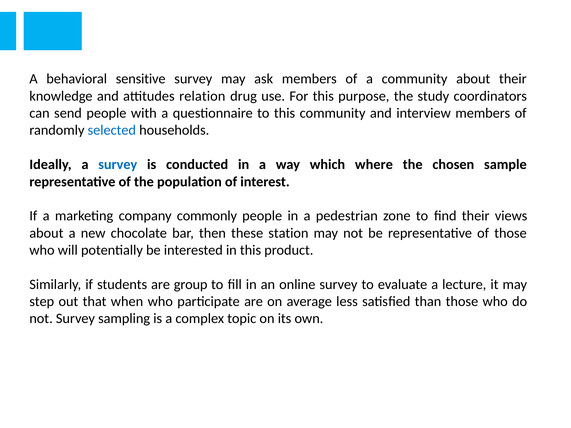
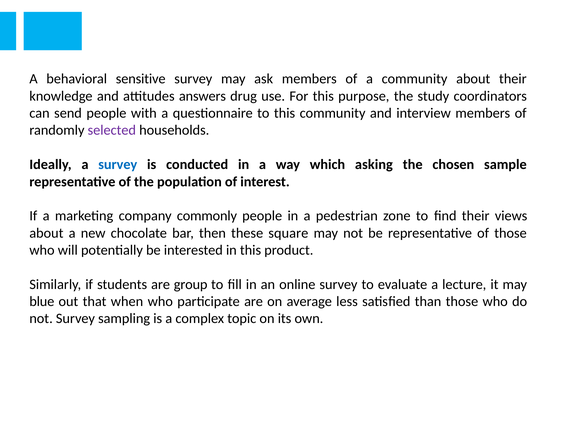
relation: relation -> answers
selected colour: blue -> purple
where: where -> asking
station: station -> square
step: step -> blue
